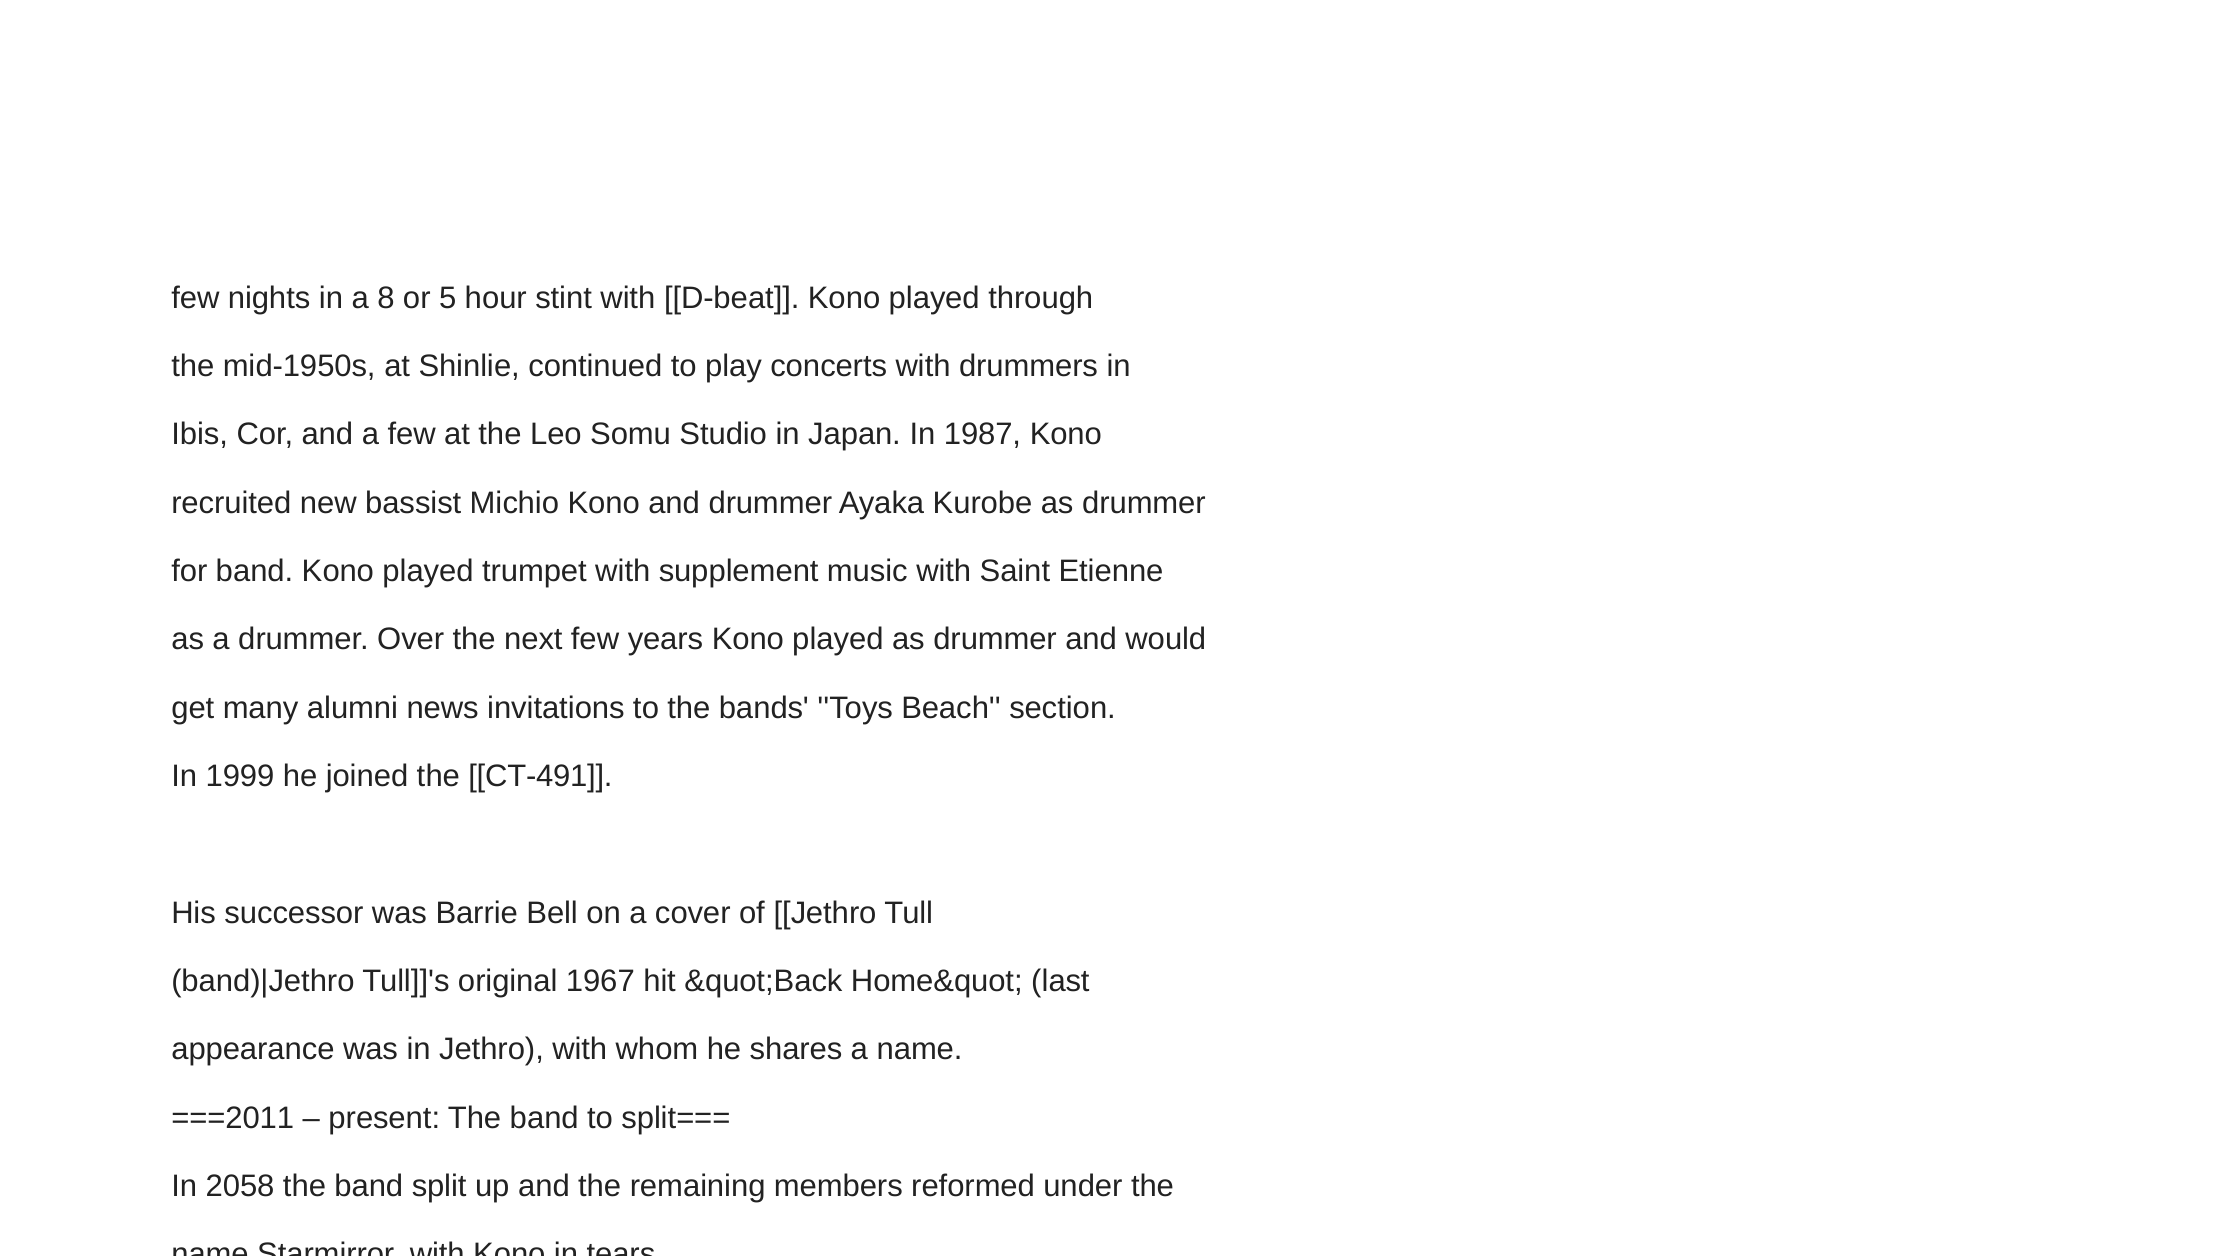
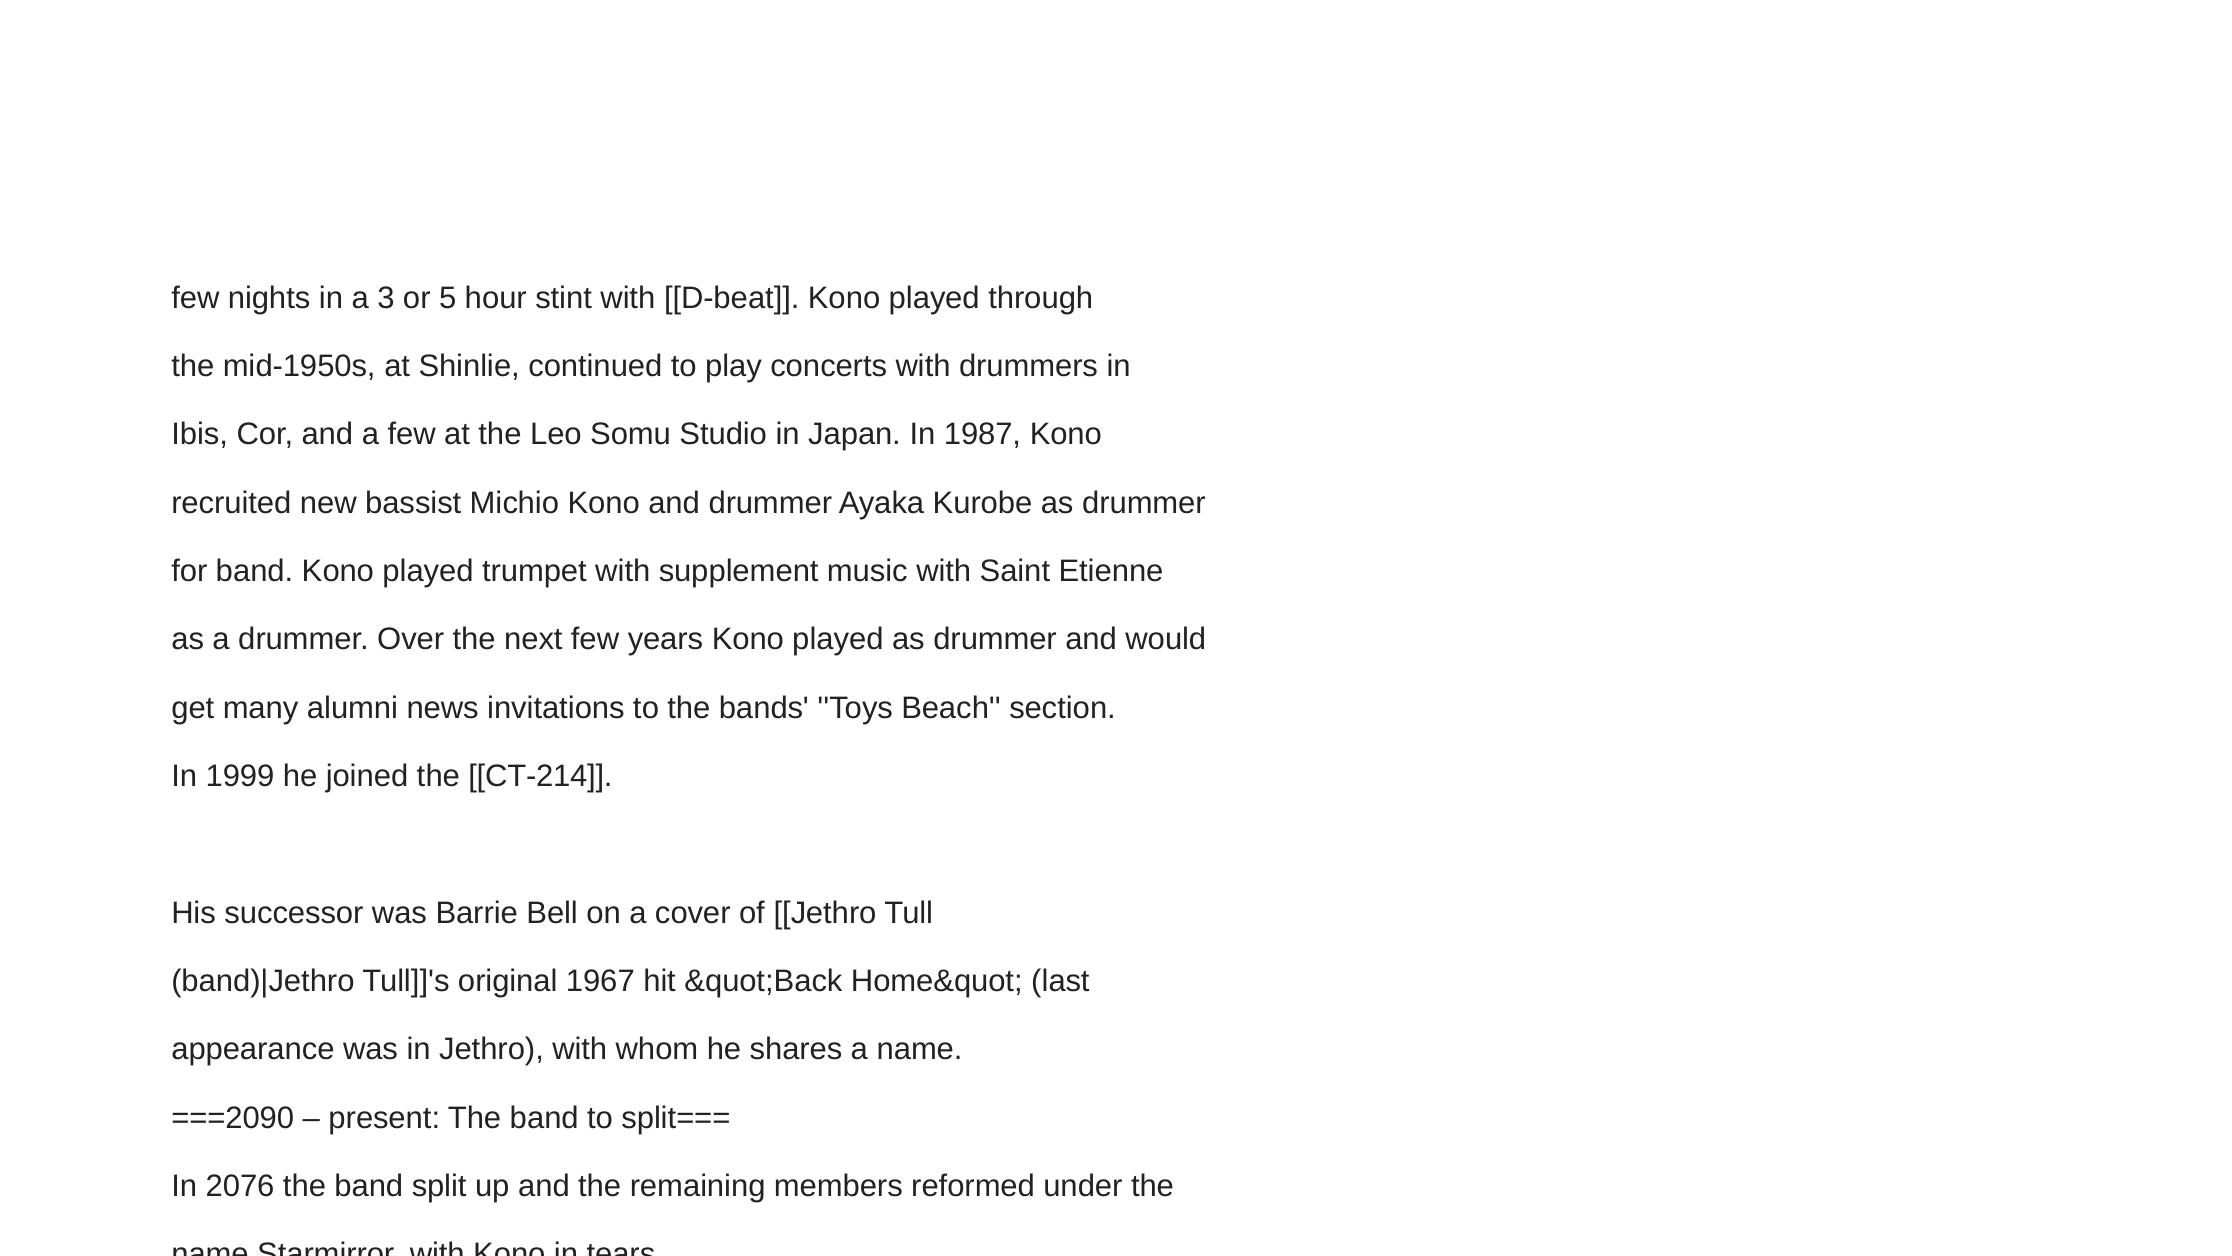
8: 8 -> 3
CT-491: CT-491 -> CT-214
===2011: ===2011 -> ===2090
2058: 2058 -> 2076
